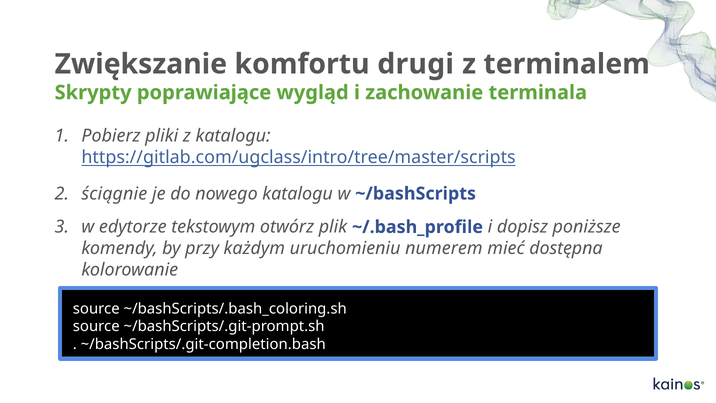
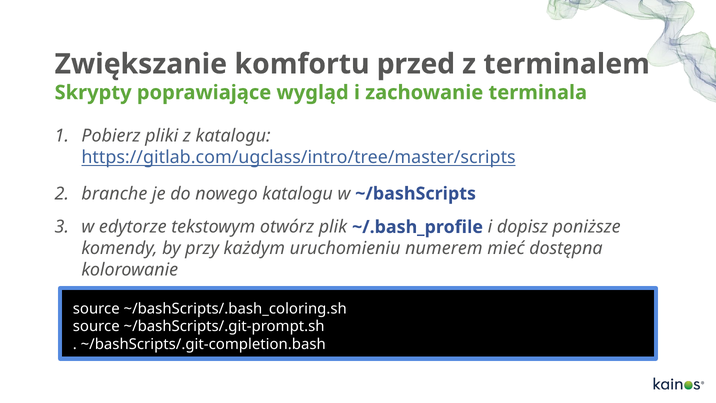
drugi: drugi -> przed
ściągnie: ściągnie -> branche
